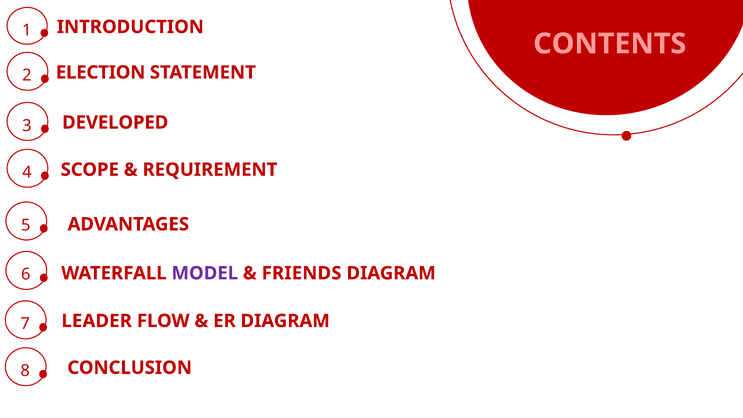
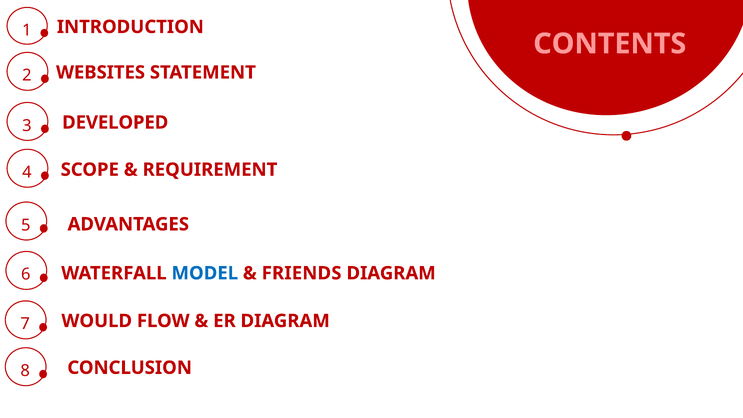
ELECTION: ELECTION -> WEBSITES
MODEL colour: purple -> blue
LEADER: LEADER -> WOULD
